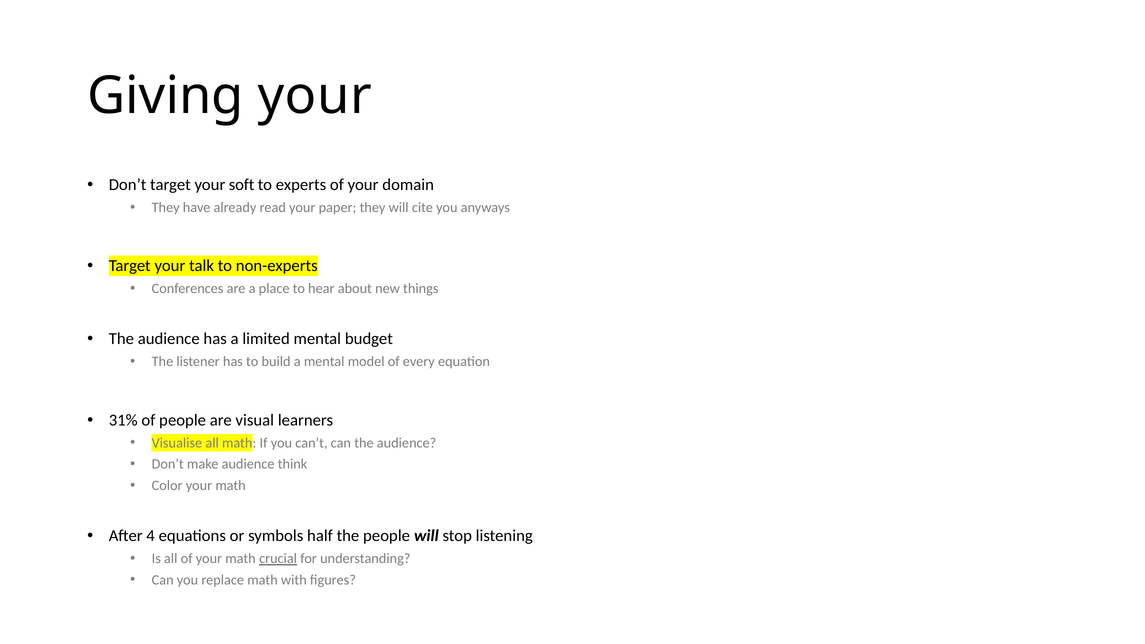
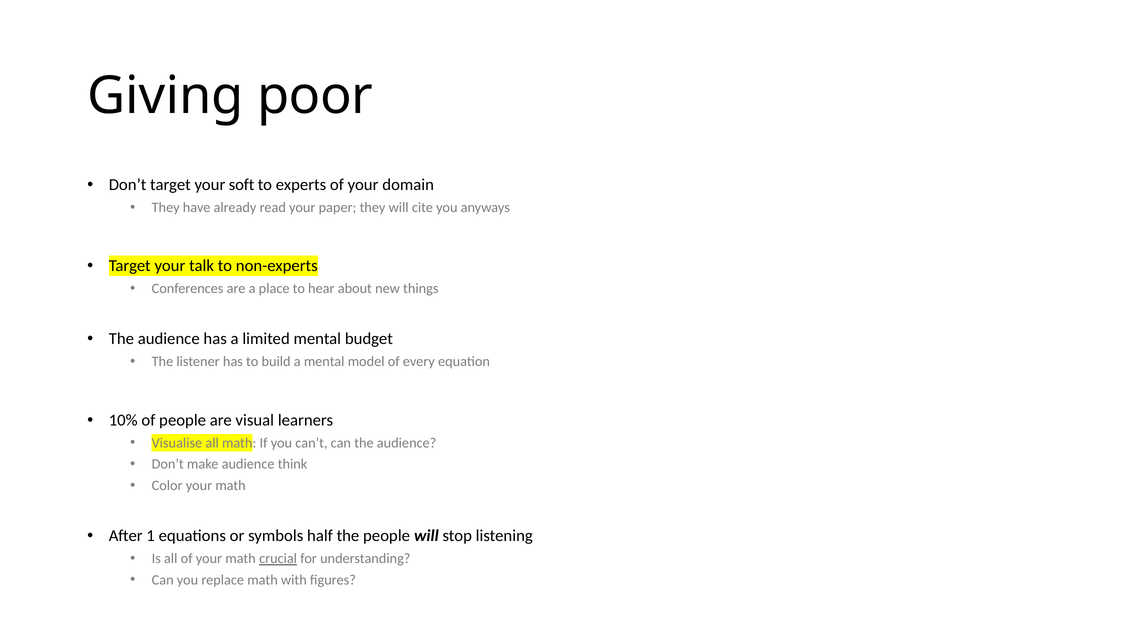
Giving your: your -> poor
31%: 31% -> 10%
4: 4 -> 1
